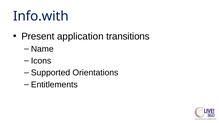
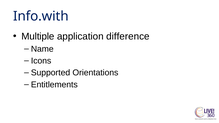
Present: Present -> Multiple
transitions: transitions -> difference
